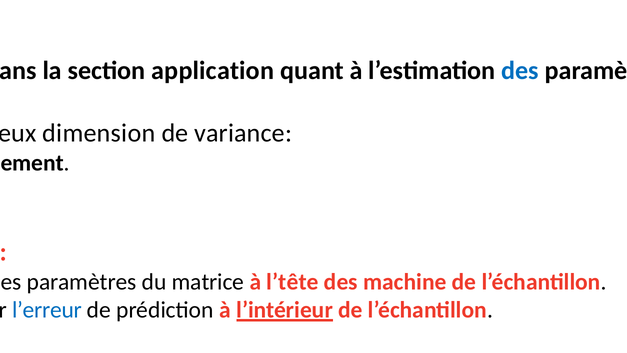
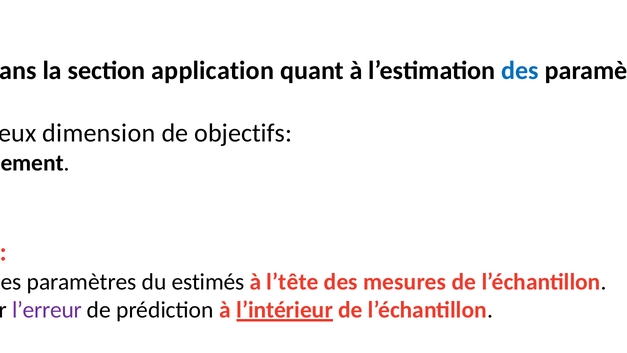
variance: variance -> objectifs
matrice: matrice -> estimés
des machine: machine -> mesures
l’erreur at (47, 310) colour: blue -> purple
